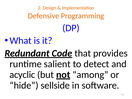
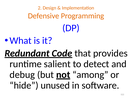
acyclic: acyclic -> debug
sellside: sellside -> unused
